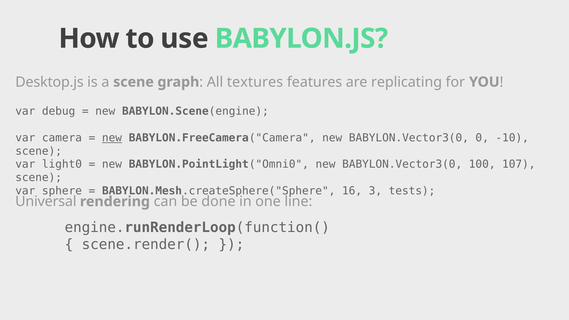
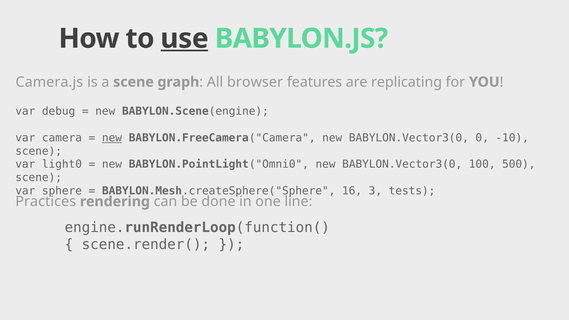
use underline: none -> present
Desktop.js: Desktop.js -> Camera.js
textures: textures -> browser
107: 107 -> 500
Universal: Universal -> Practices
